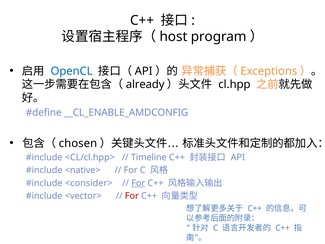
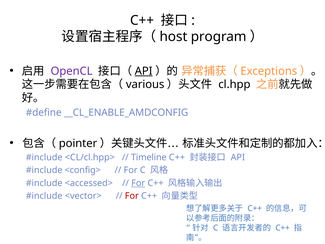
OpenCL colour: blue -> purple
API at (144, 71) underline: none -> present
already: already -> various
chosen: chosen -> pointer
<native>: <native> -> <config>
<consider>: <consider> -> <accessed>
